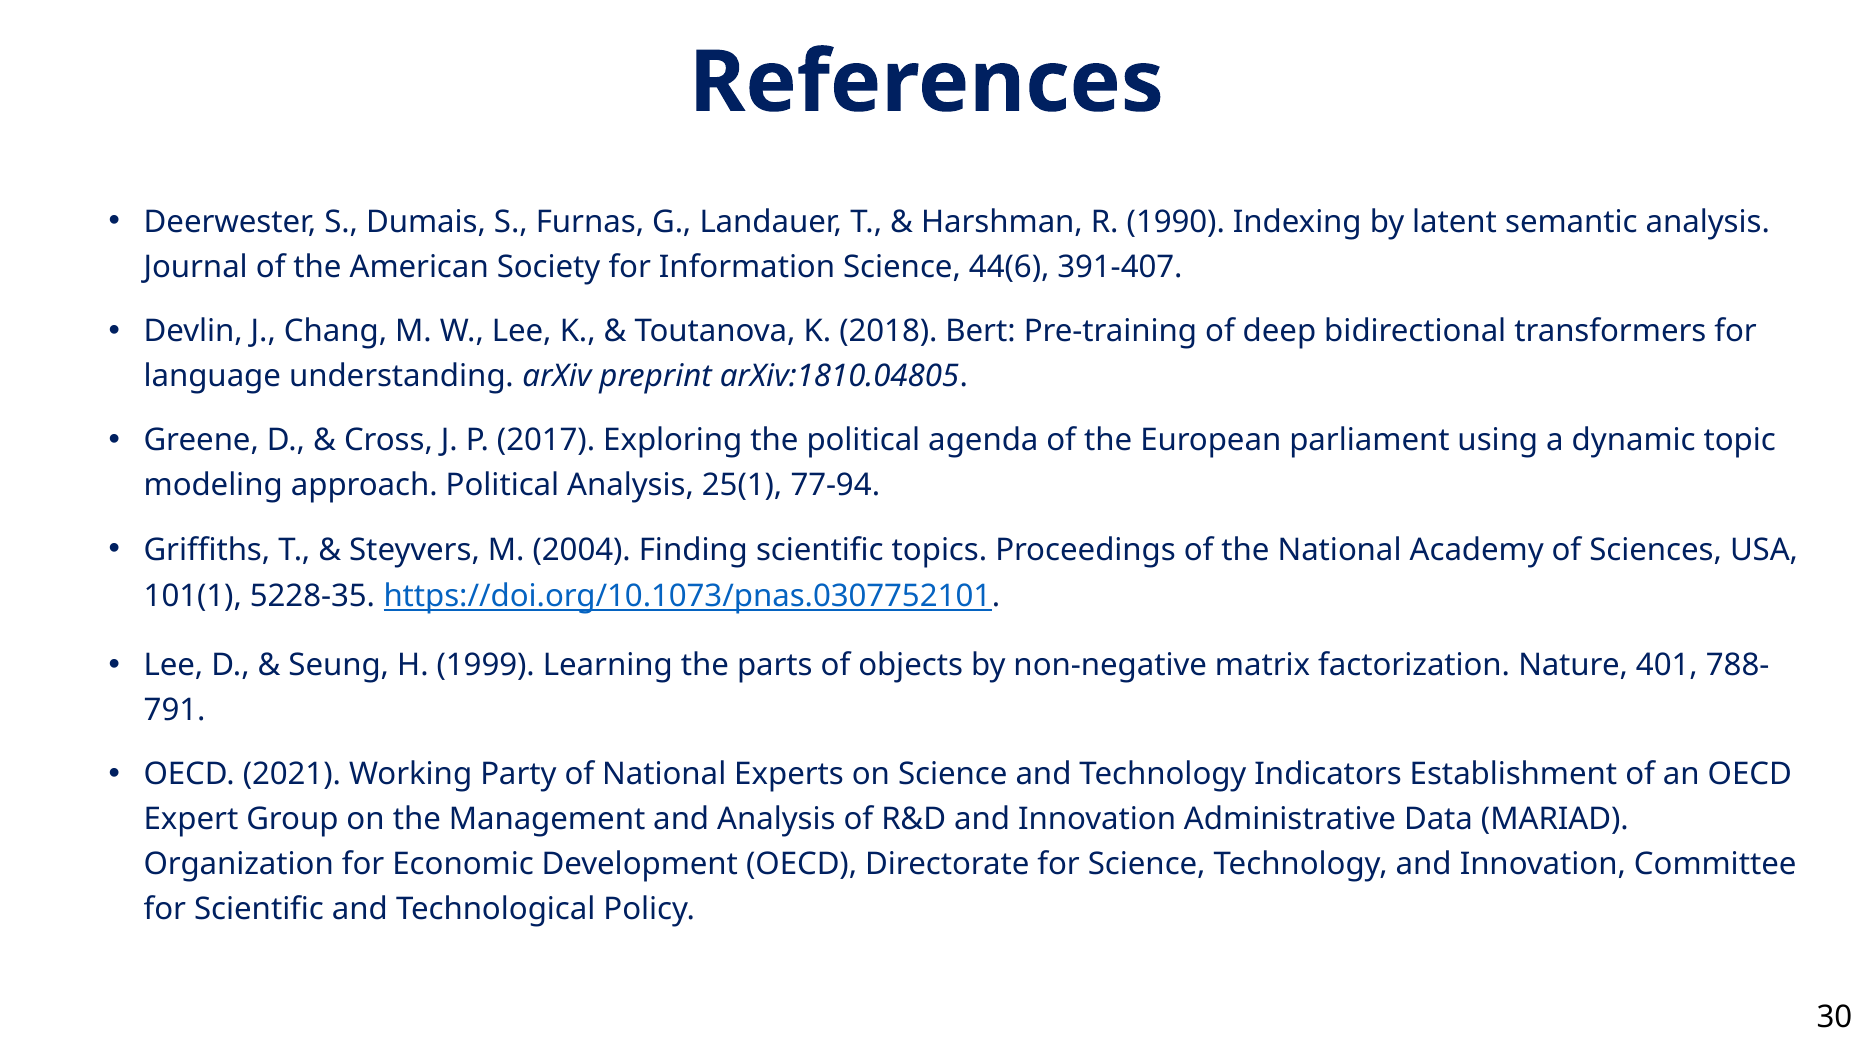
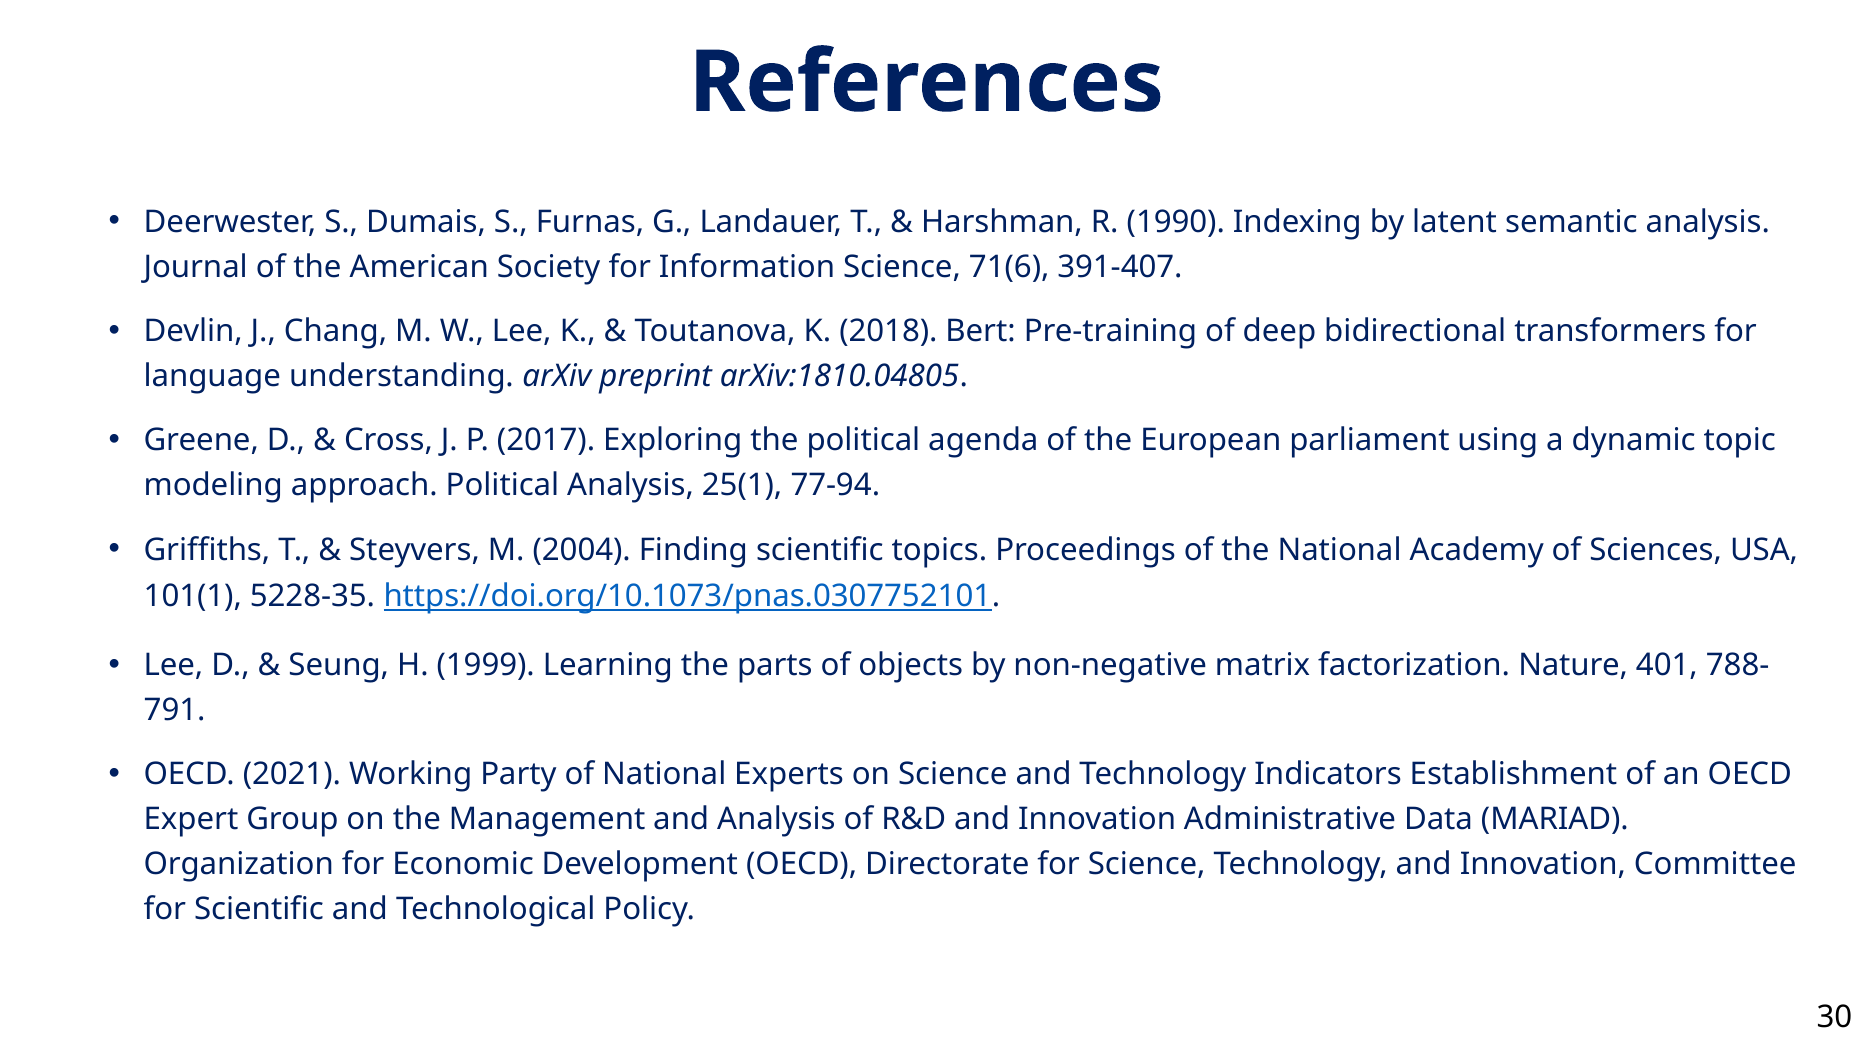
44(6: 44(6 -> 71(6
